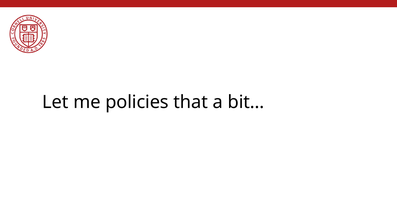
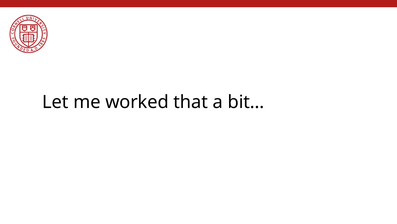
policies: policies -> worked
